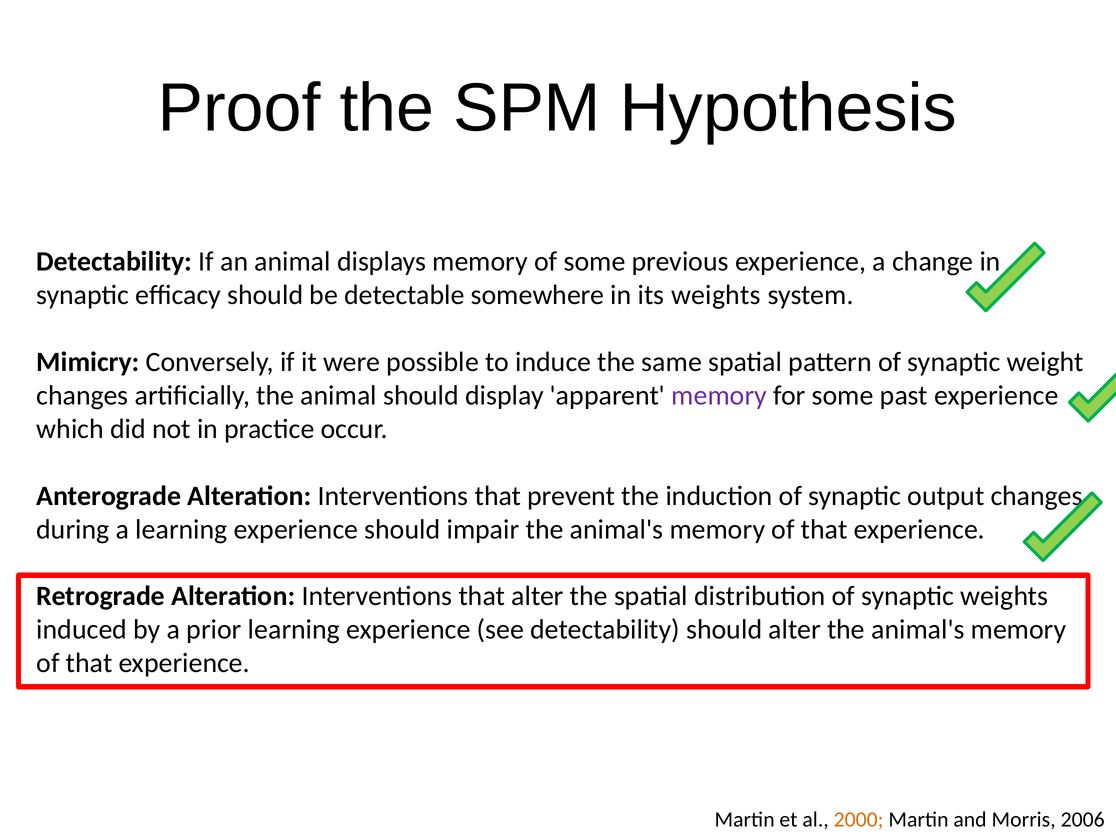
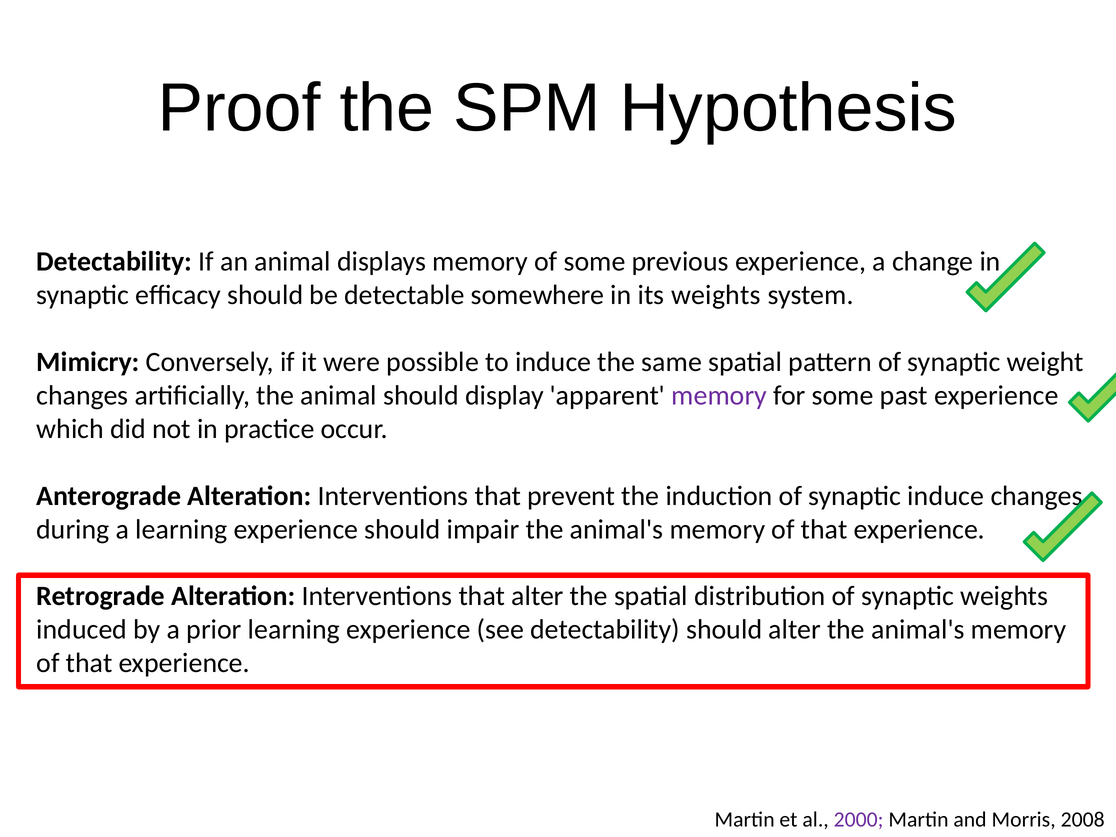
synaptic output: output -> induce
2000 colour: orange -> purple
2006: 2006 -> 2008
